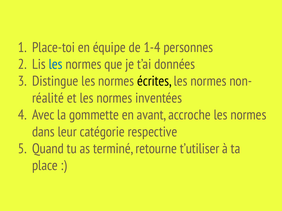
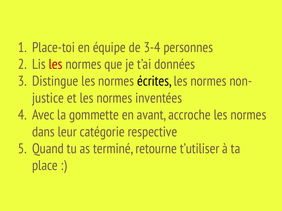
1-4: 1-4 -> 3-4
les at (56, 64) colour: blue -> red
réalité: réalité -> justice
